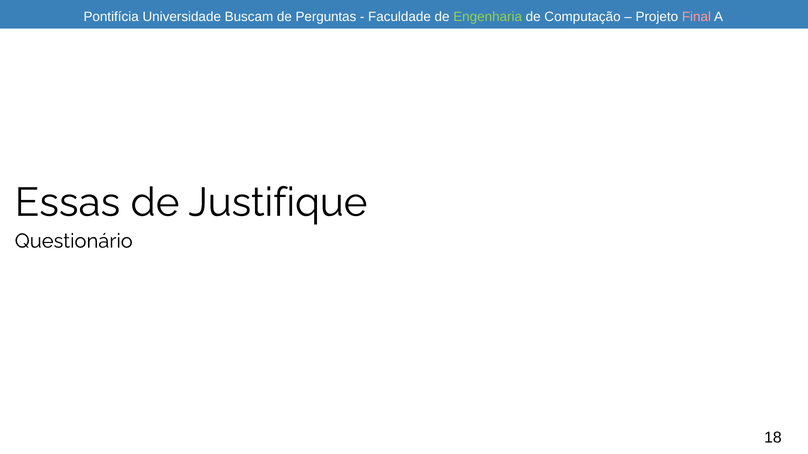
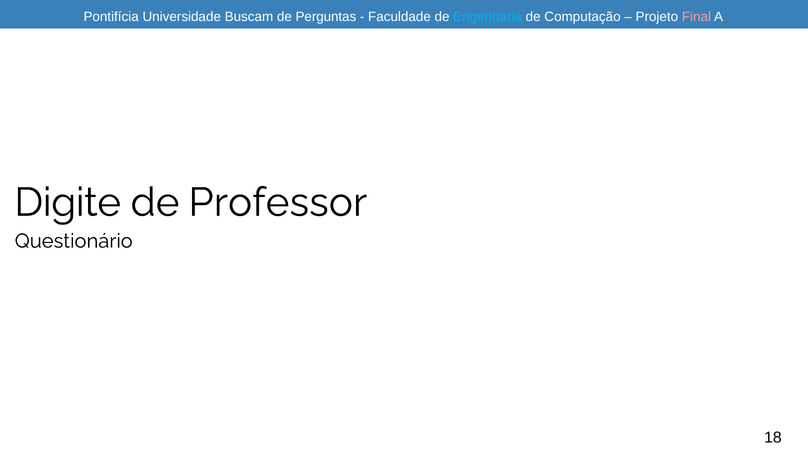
Engenharia colour: light green -> light blue
Essas: Essas -> Digite
Justifique: Justifique -> Professor
